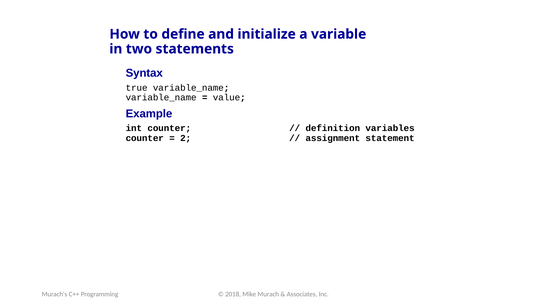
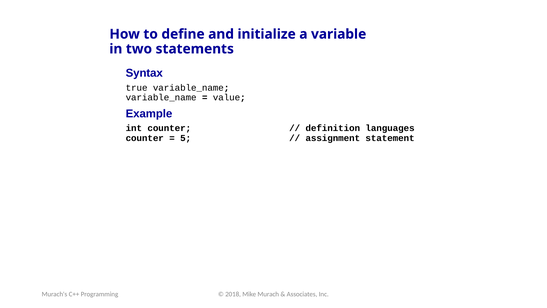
variables: variables -> languages
2: 2 -> 5
